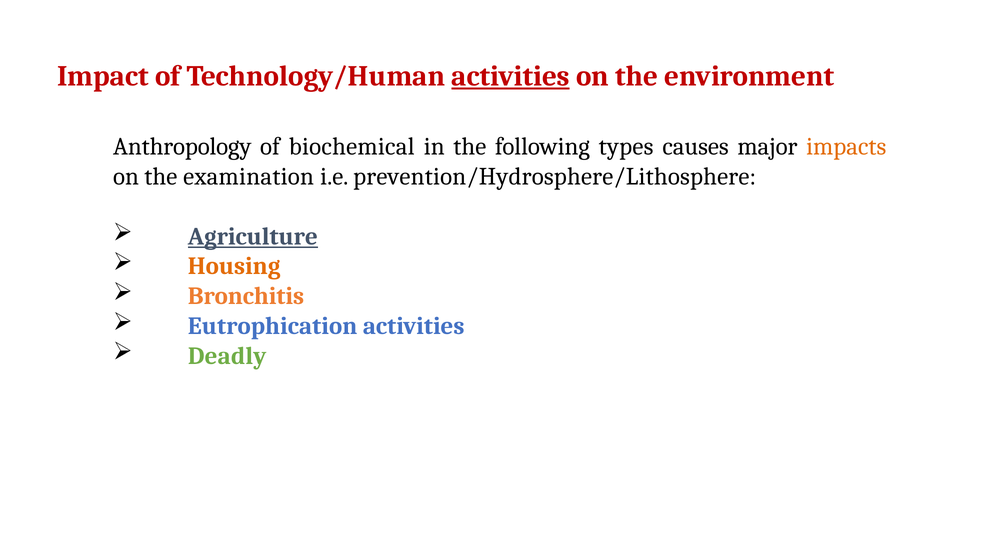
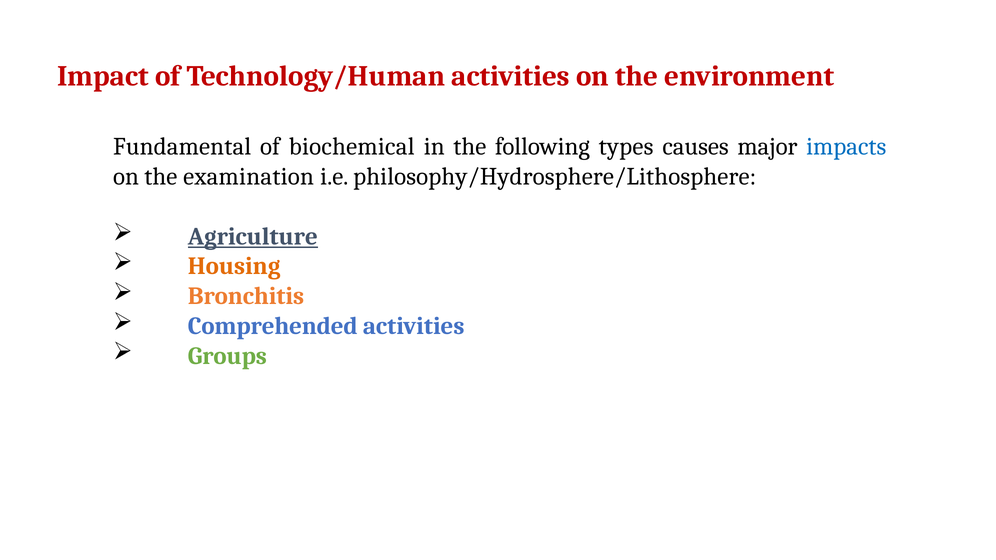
activities at (511, 76) underline: present -> none
Anthropology: Anthropology -> Fundamental
impacts colour: orange -> blue
prevention/Hydrosphere/Lithosphere: prevention/Hydrosphere/Lithosphere -> philosophy/Hydrosphere/Lithosphere
Eutrophication: Eutrophication -> Comprehended
Deadly: Deadly -> Groups
